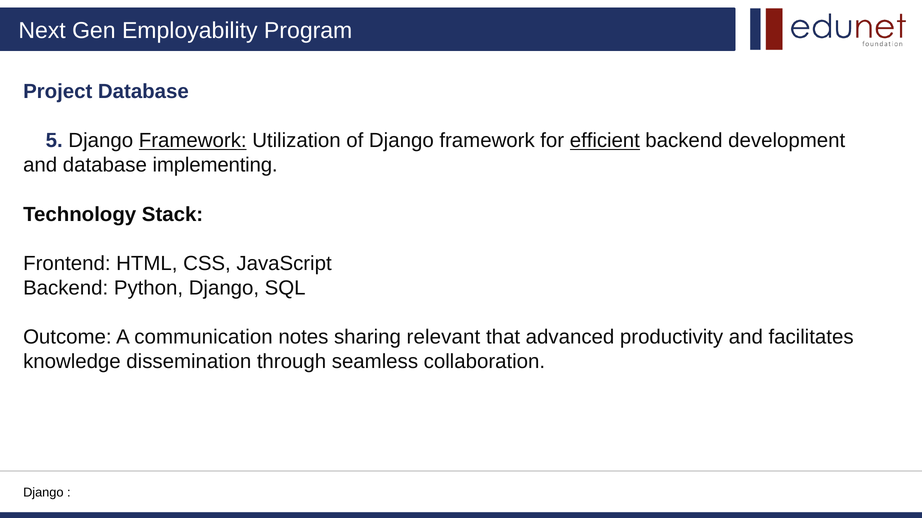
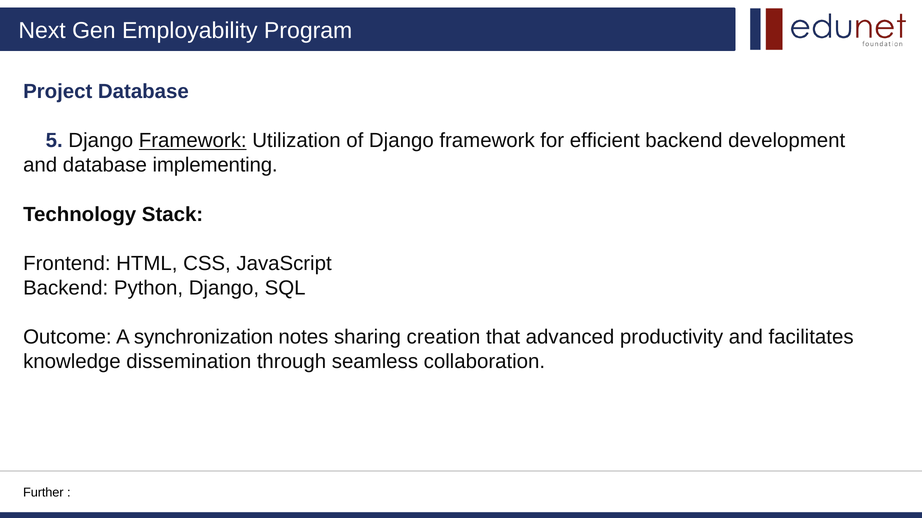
efficient underline: present -> none
communication: communication -> synchronization
relevant: relevant -> creation
Django at (43, 493): Django -> Further
